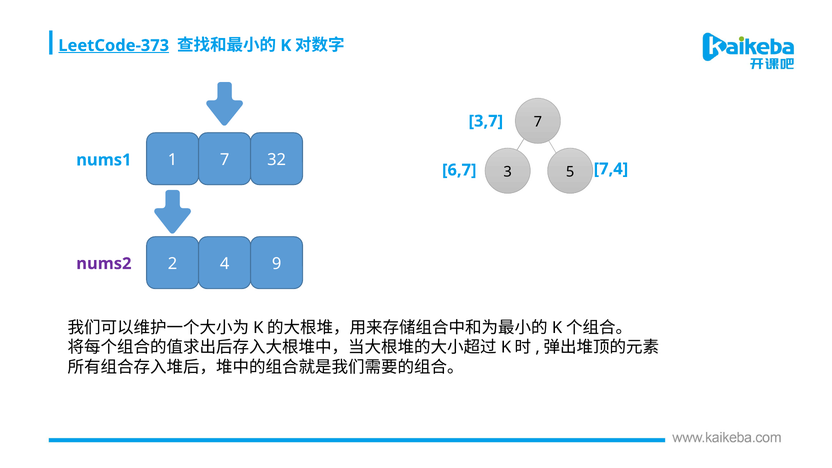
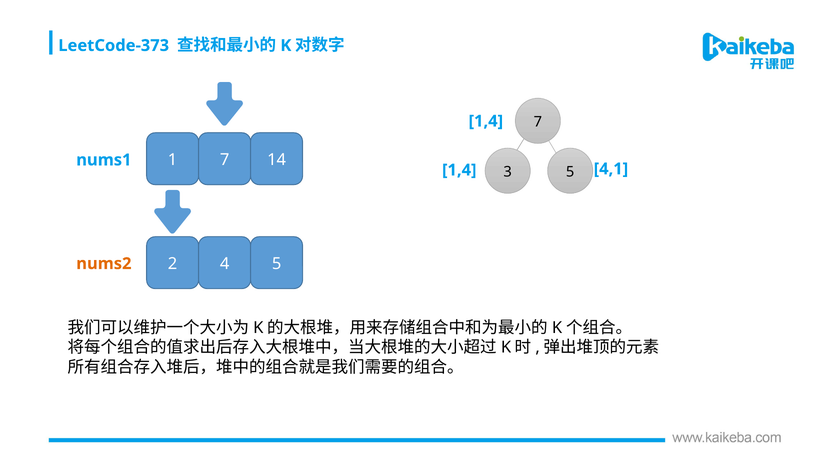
LeetCode-373 underline: present -> none
3,7 at (486, 121): 3,7 -> 1,4
32: 32 -> 14
6,7 at (459, 170): 6,7 -> 1,4
7,4: 7,4 -> 4,1
4 9: 9 -> 5
nums2 colour: purple -> orange
